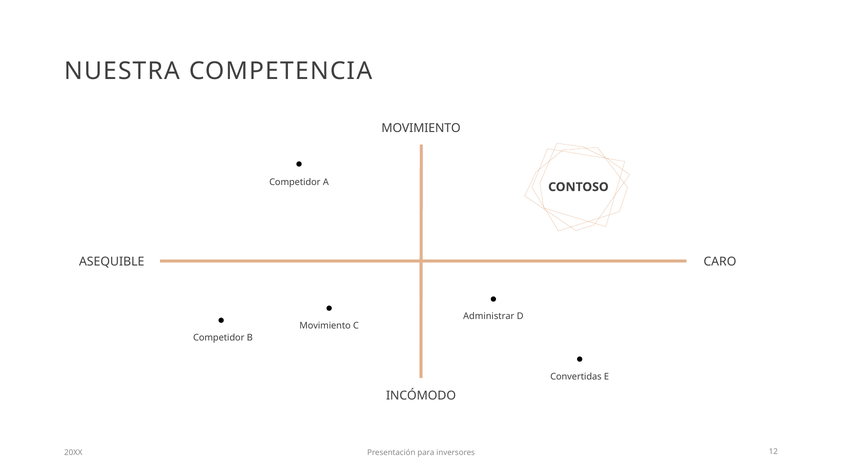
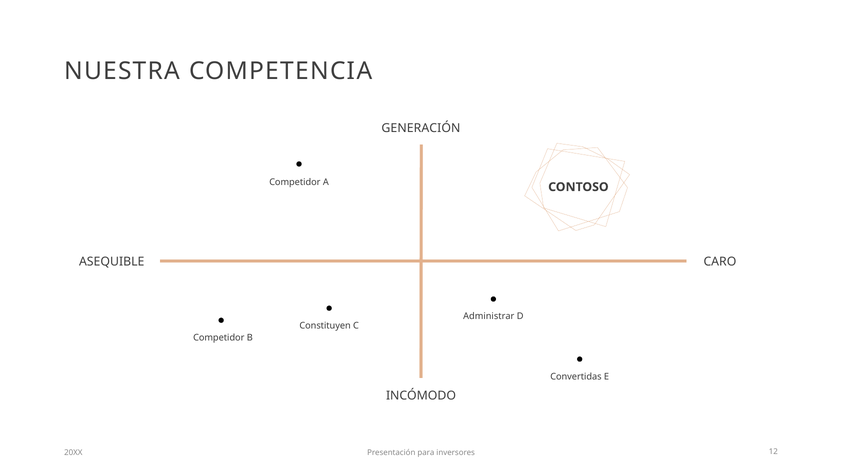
MOVIMIENTO at (421, 128): MOVIMIENTO -> GENERACIÓN
Movimiento at (325, 326): Movimiento -> Constituyen
